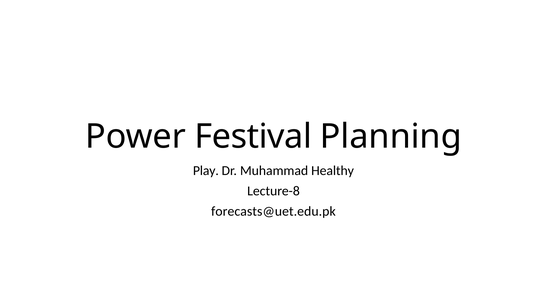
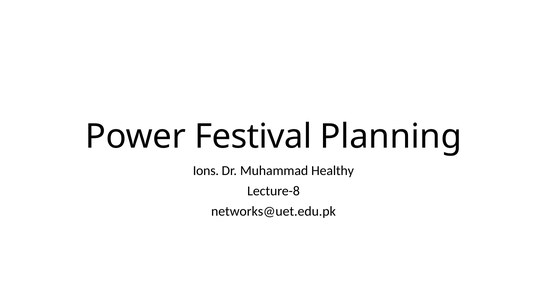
Play: Play -> Ions
forecasts@uet.edu.pk: forecasts@uet.edu.pk -> networks@uet.edu.pk
